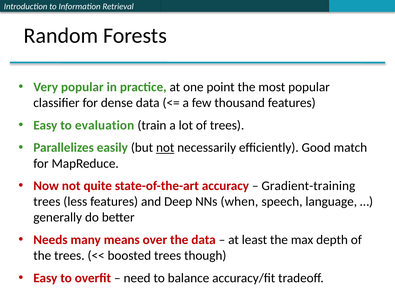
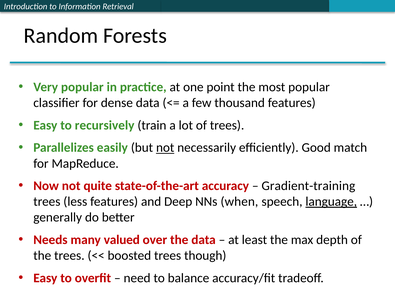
evaluation: evaluation -> recursively
language underline: none -> present
means: means -> valued
